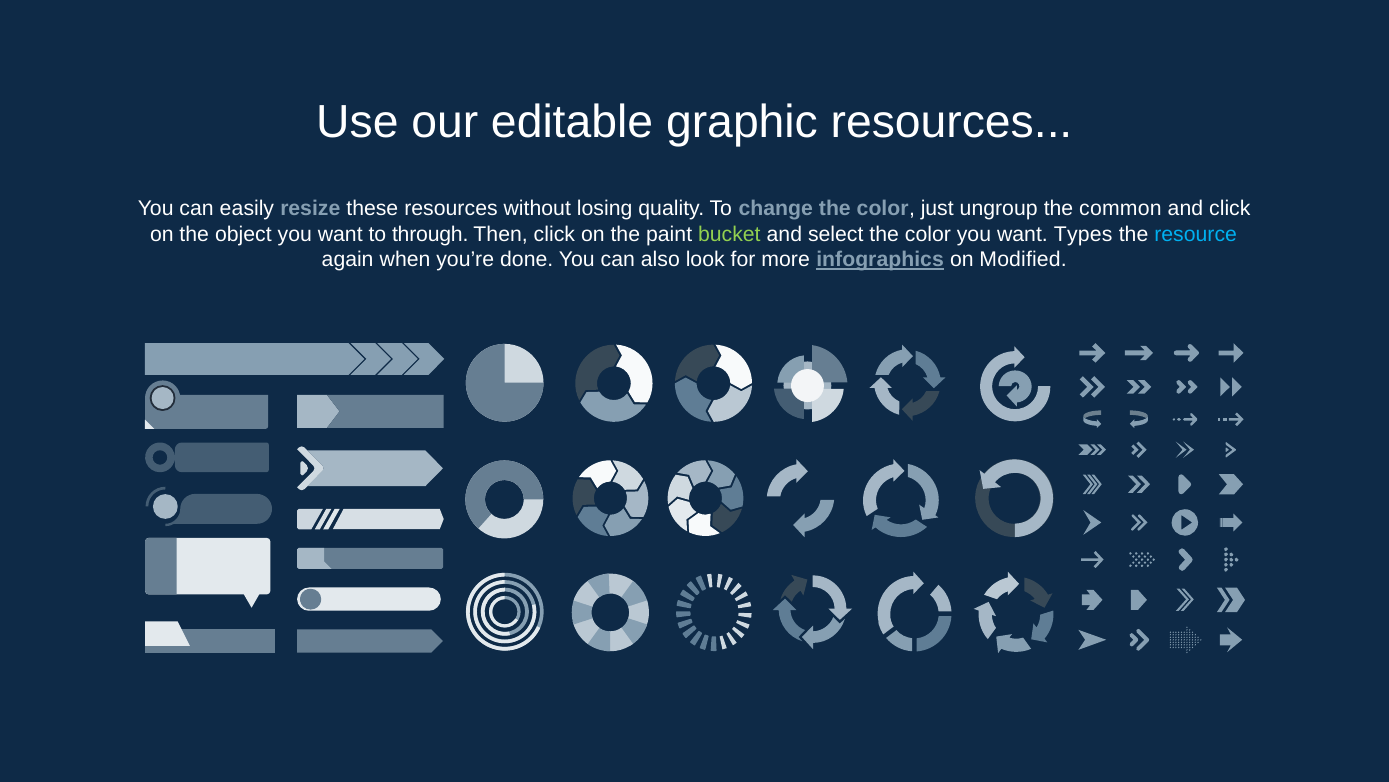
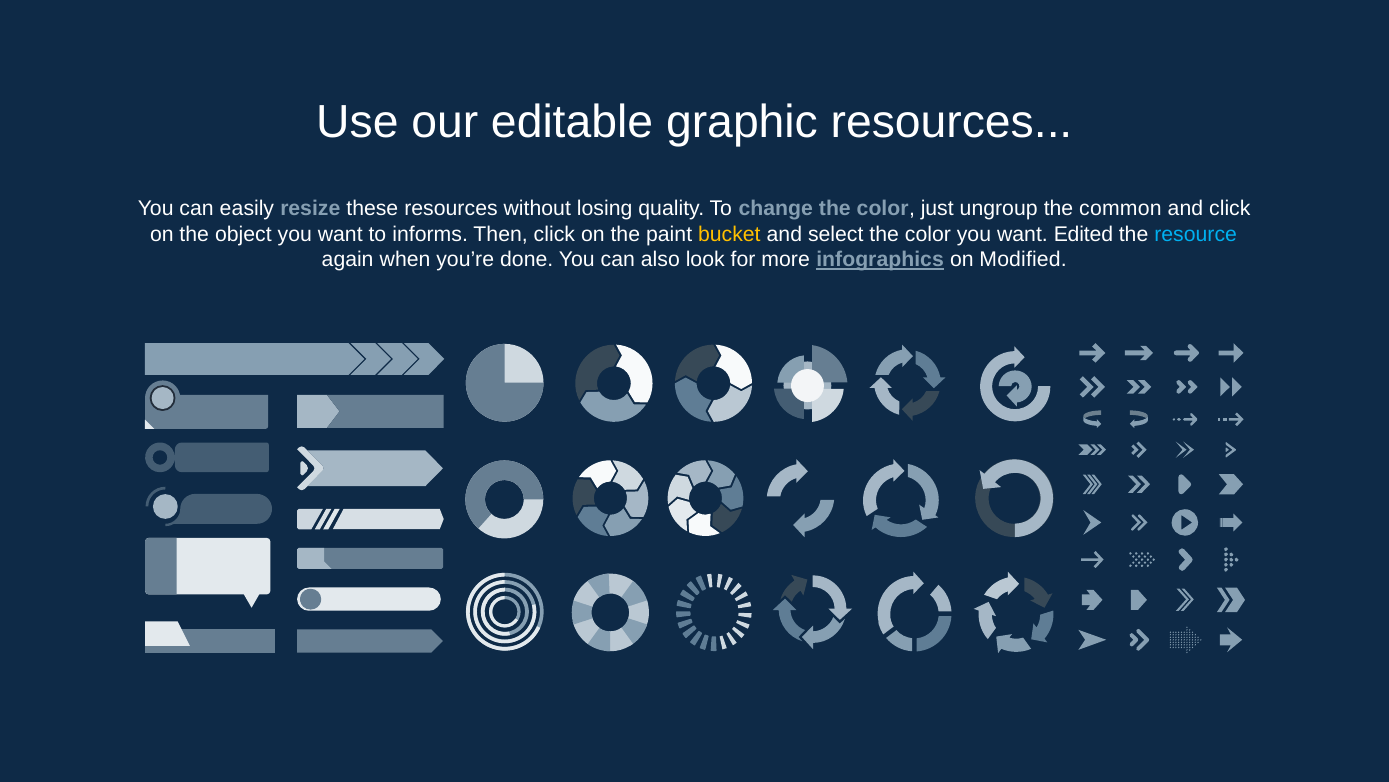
through: through -> informs
bucket colour: light green -> yellow
Types: Types -> Edited
